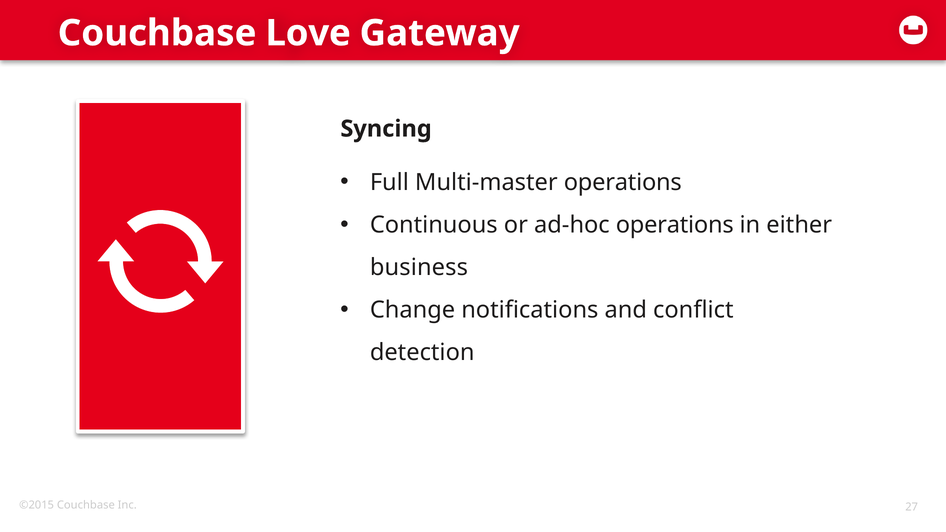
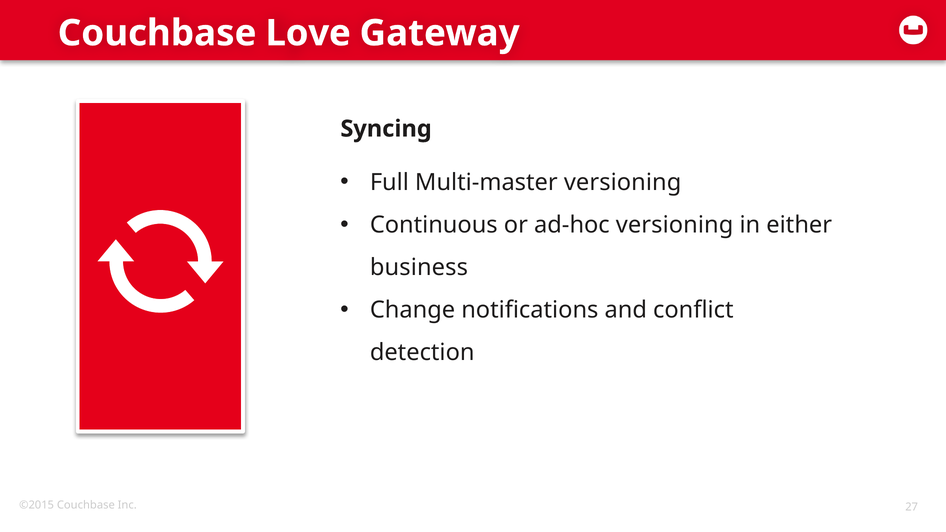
Multi-master operations: operations -> versioning
ad-hoc operations: operations -> versioning
